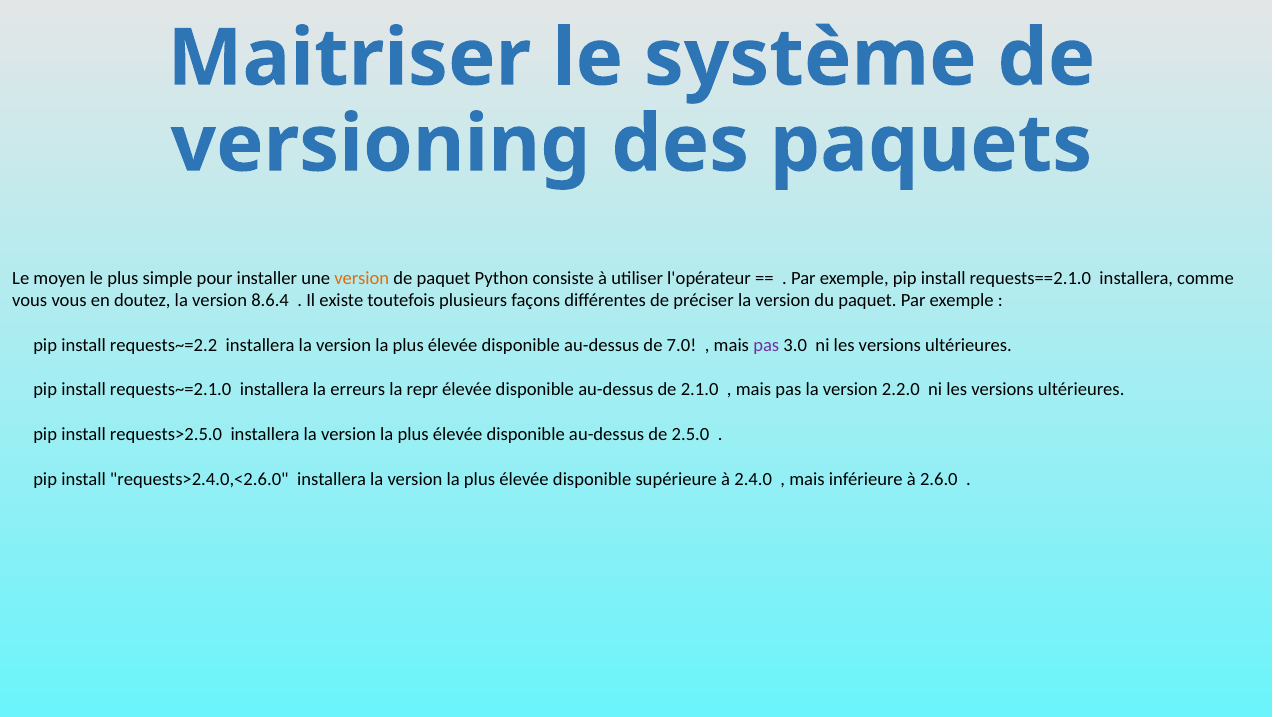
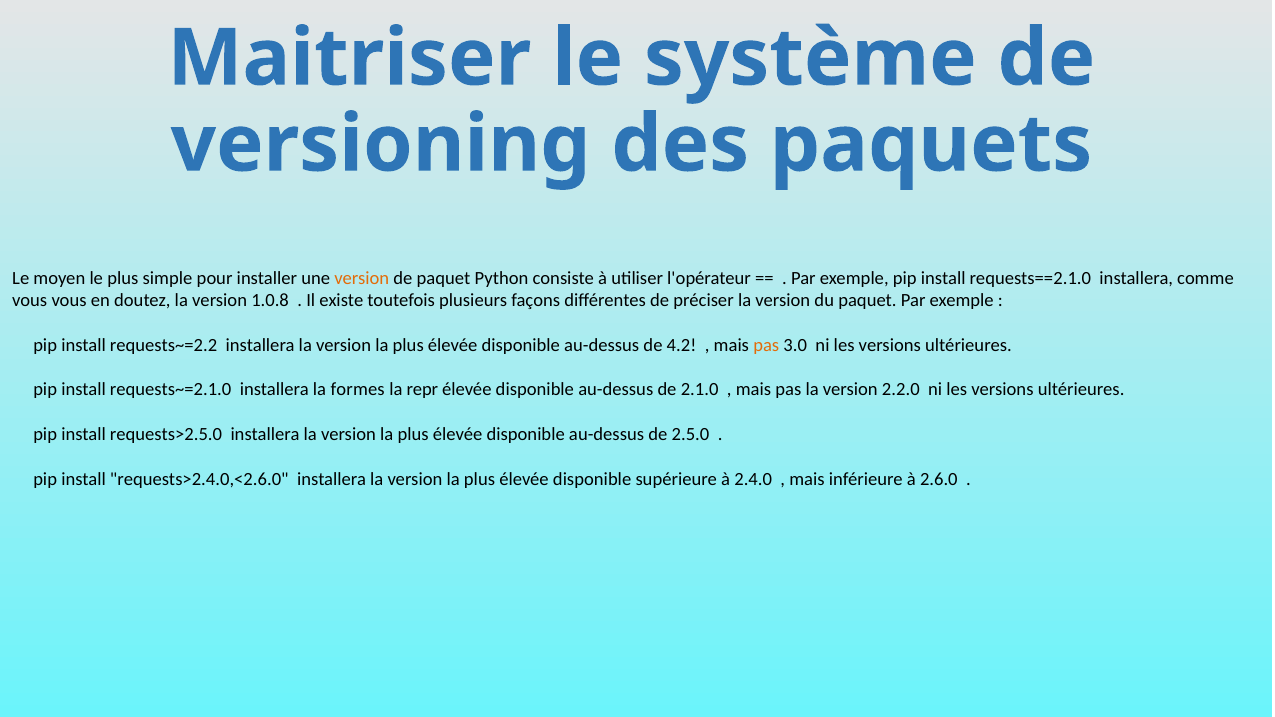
8.6.4: 8.6.4 -> 1.0.8
7.0: 7.0 -> 4.2
pas at (766, 345) colour: purple -> orange
erreurs: erreurs -> formes
